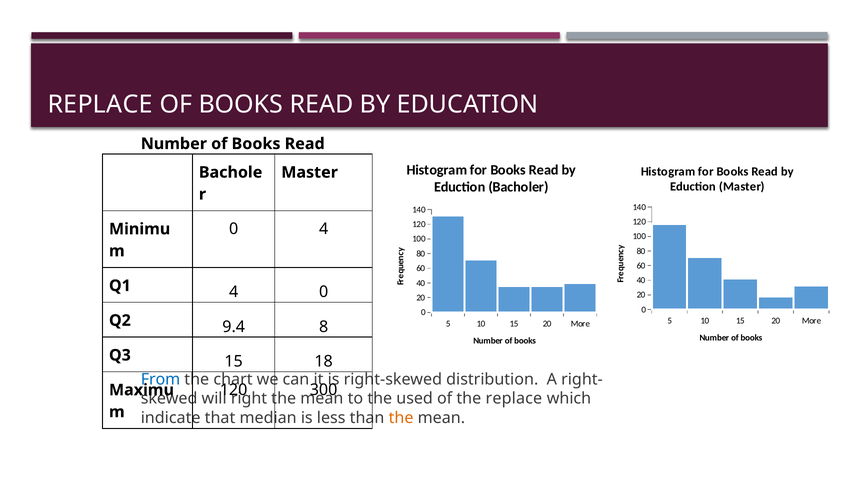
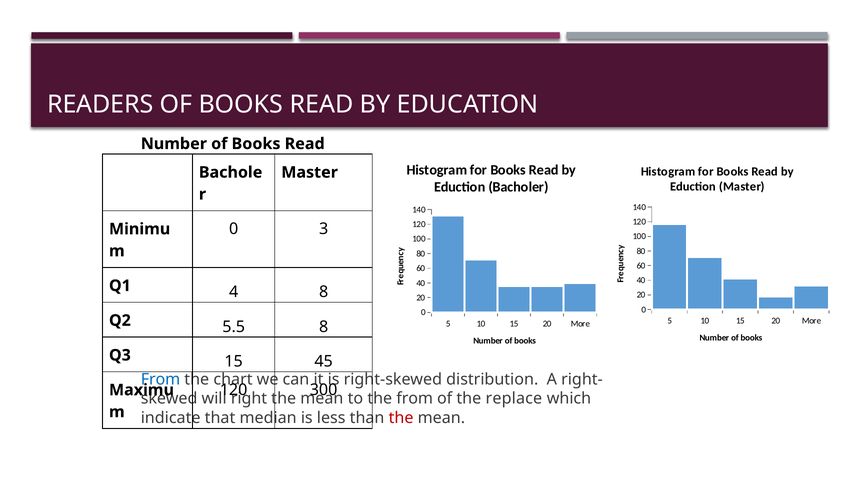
REPLACE at (100, 104): REPLACE -> READERS
0 4: 4 -> 3
4 0: 0 -> 8
9.4: 9.4 -> 5.5
18: 18 -> 45
the used: used -> from
the at (401, 418) colour: orange -> red
